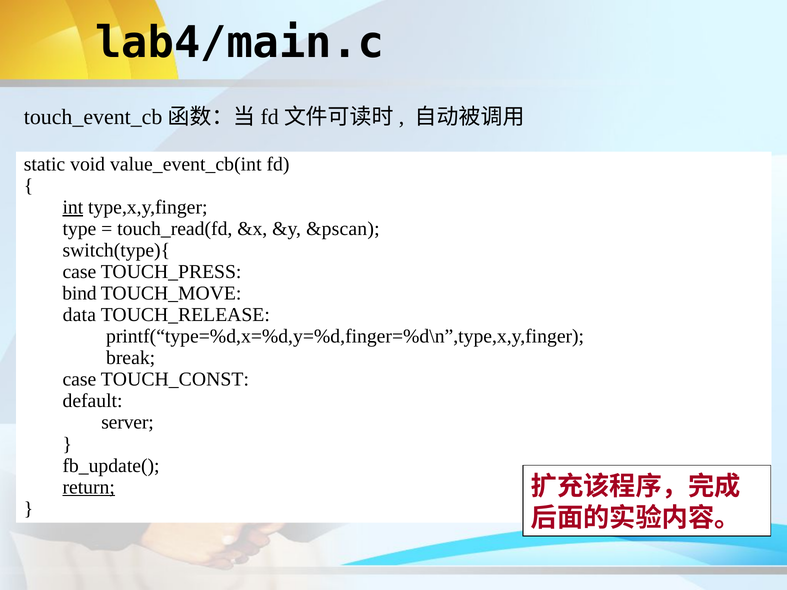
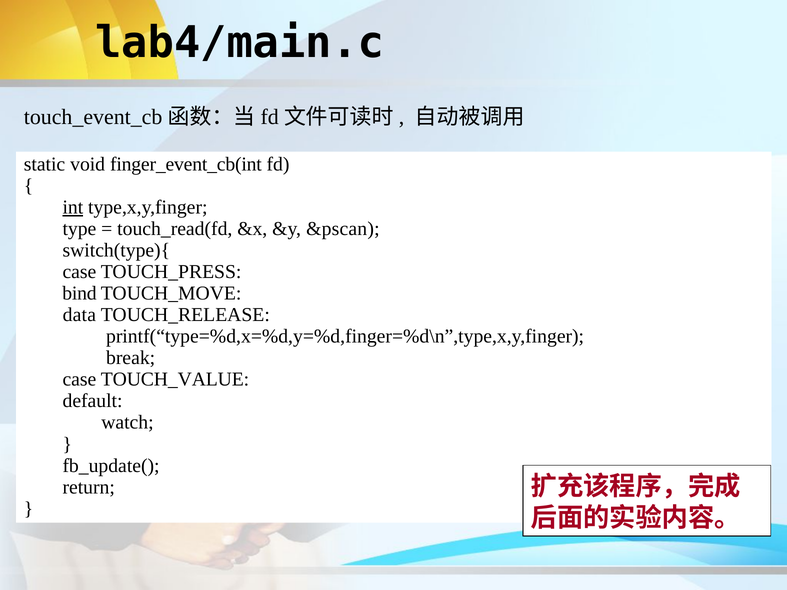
value_event_cb(int: value_event_cb(int -> finger_event_cb(int
TOUCH_CONST: TOUCH_CONST -> TOUCH_VALUE
server: server -> watch
return underline: present -> none
